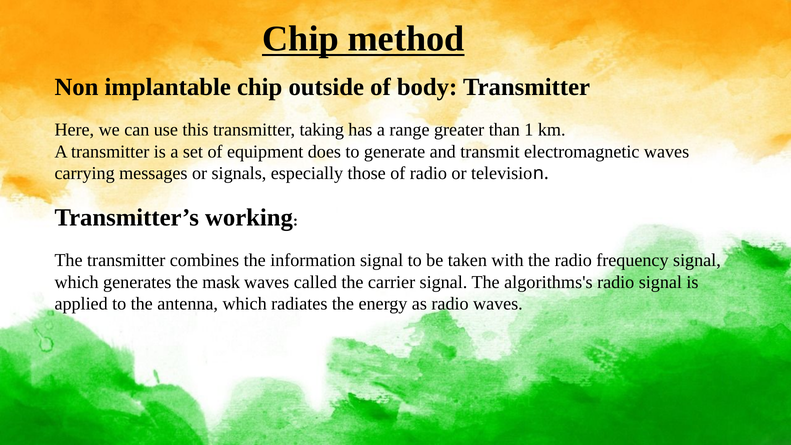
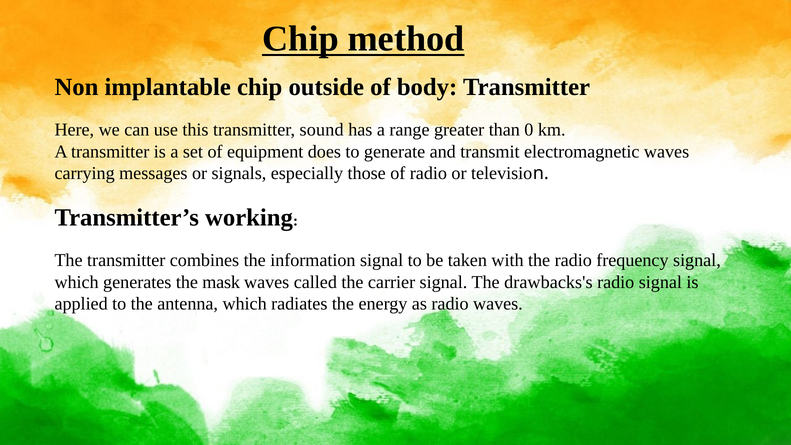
taking: taking -> sound
1: 1 -> 0
algorithms's: algorithms's -> drawbacks's
